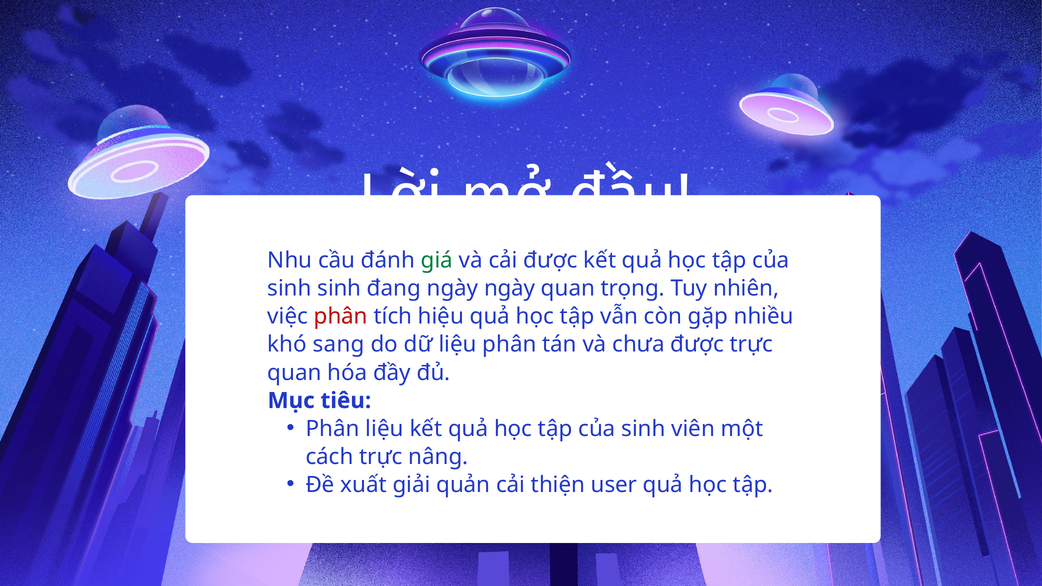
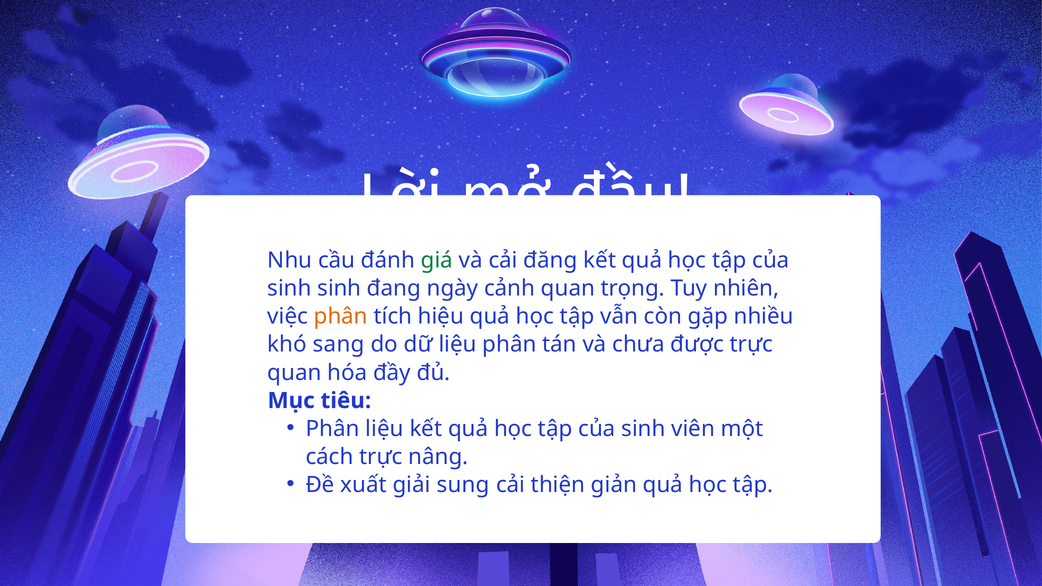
cải được: được -> đăng
ngày ngày: ngày -> cảnh
phân at (341, 317) colour: red -> orange
quản: quản -> sung
user: user -> giản
